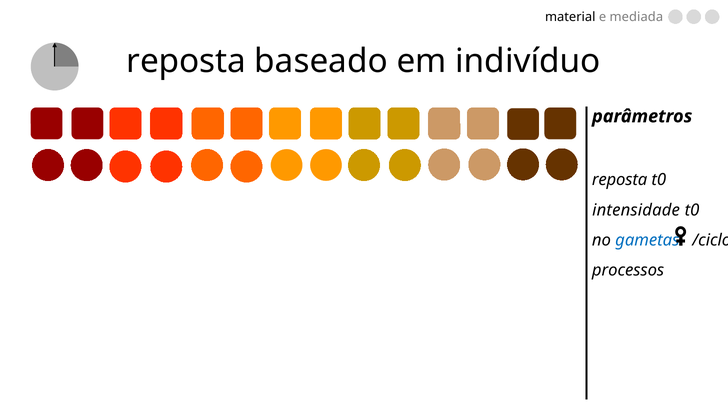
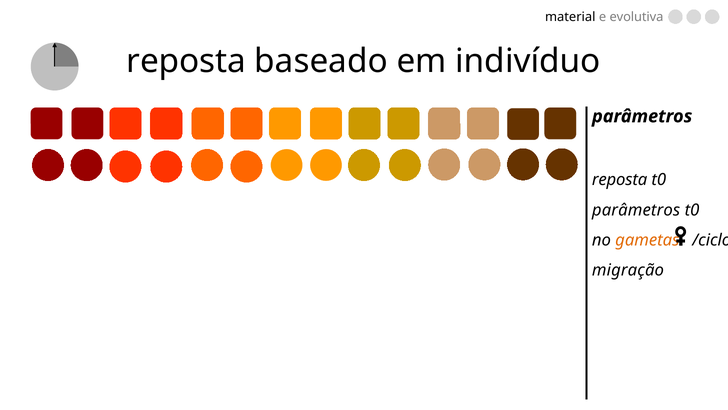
mediada: mediada -> evolutiva
intensidade at (636, 210): intensidade -> parâmetros
gametas colour: blue -> orange
processos: processos -> migração
